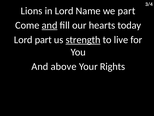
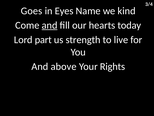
Lions: Lions -> Goes
in Lord: Lord -> Eyes
we part: part -> kind
strength underline: present -> none
